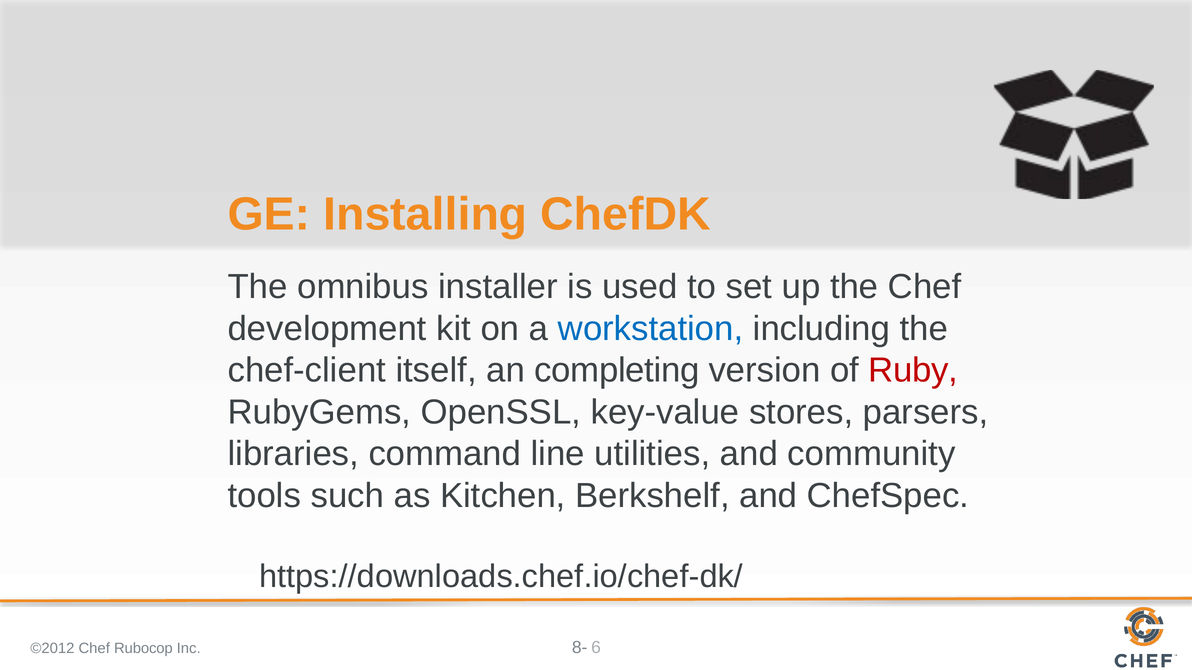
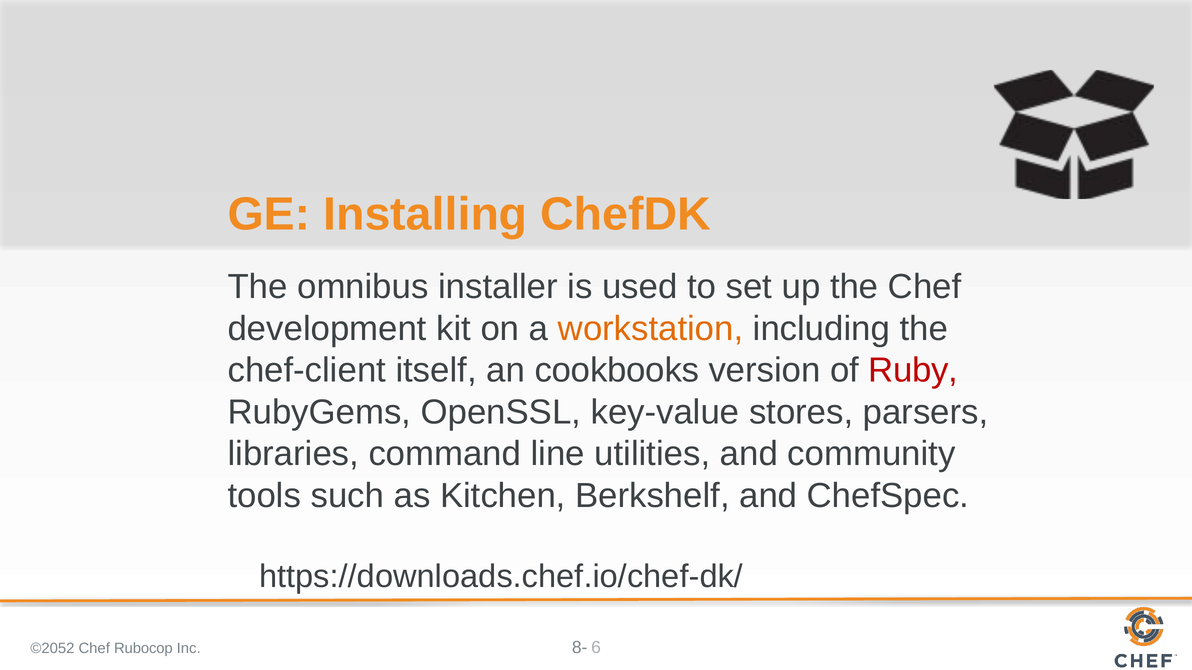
workstation colour: blue -> orange
completing: completing -> cookbooks
©2012: ©2012 -> ©2052
